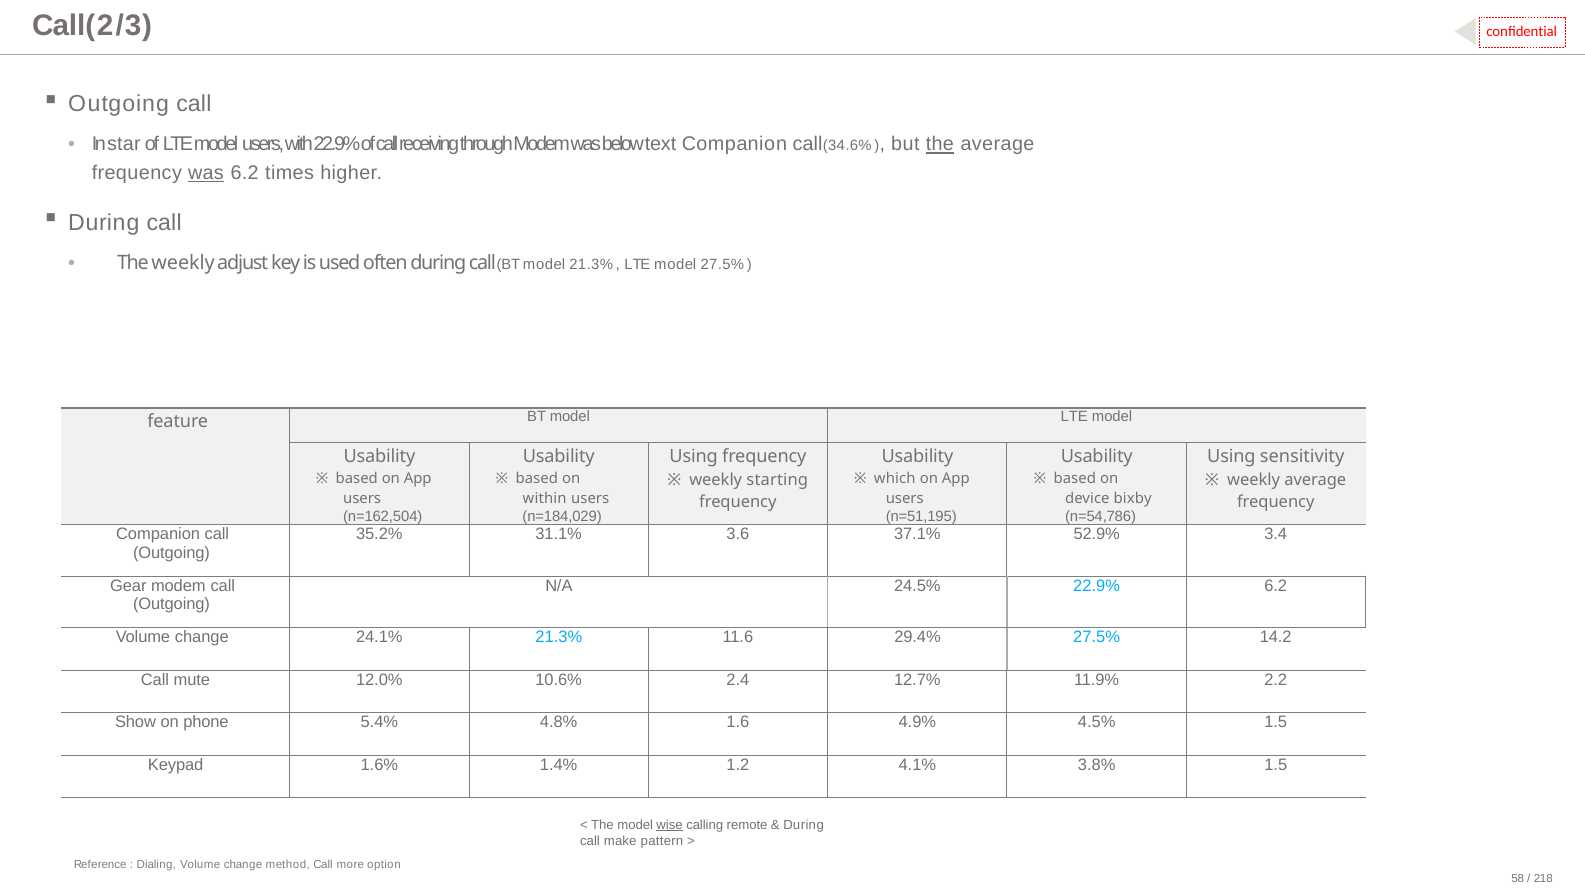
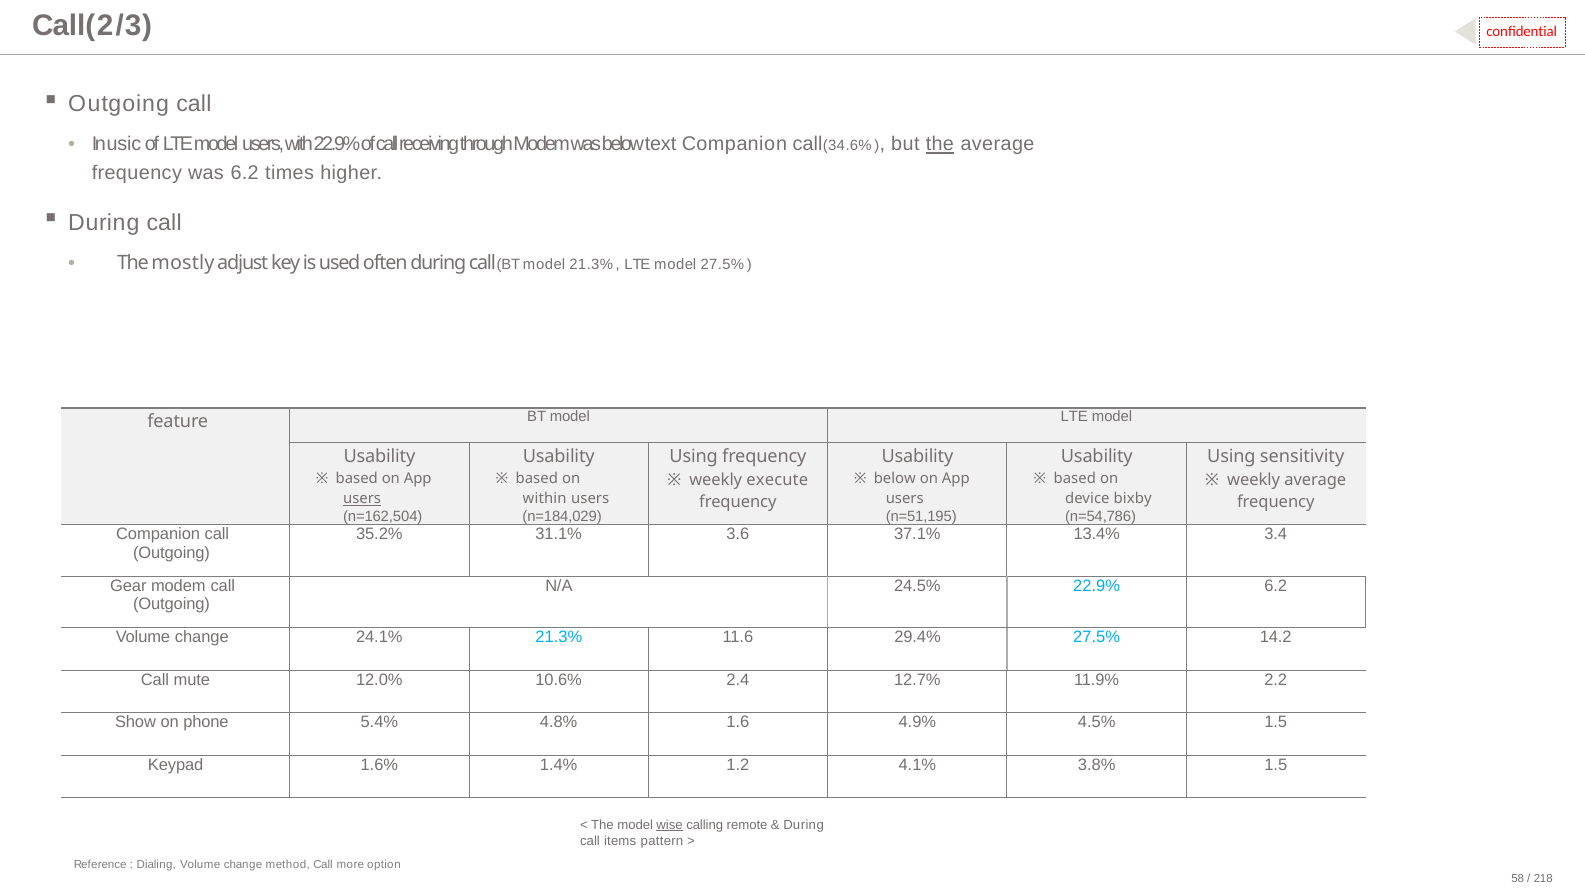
star: star -> usic
was at (206, 173) underline: present -> none
The weekly: weekly -> mostly
which at (895, 478): which -> below
starting: starting -> execute
users at (362, 499) underline: none -> present
52.9%: 52.9% -> 13.4%
make: make -> items
